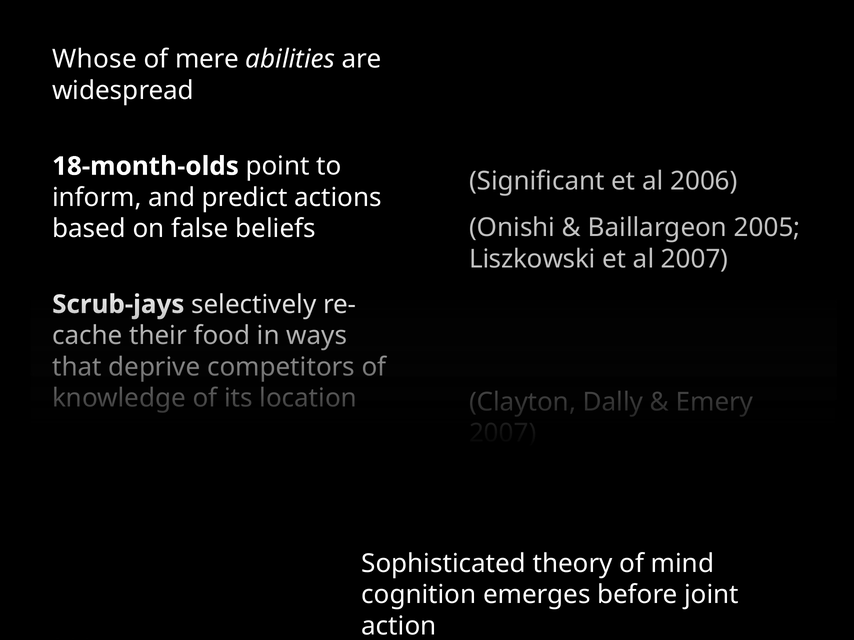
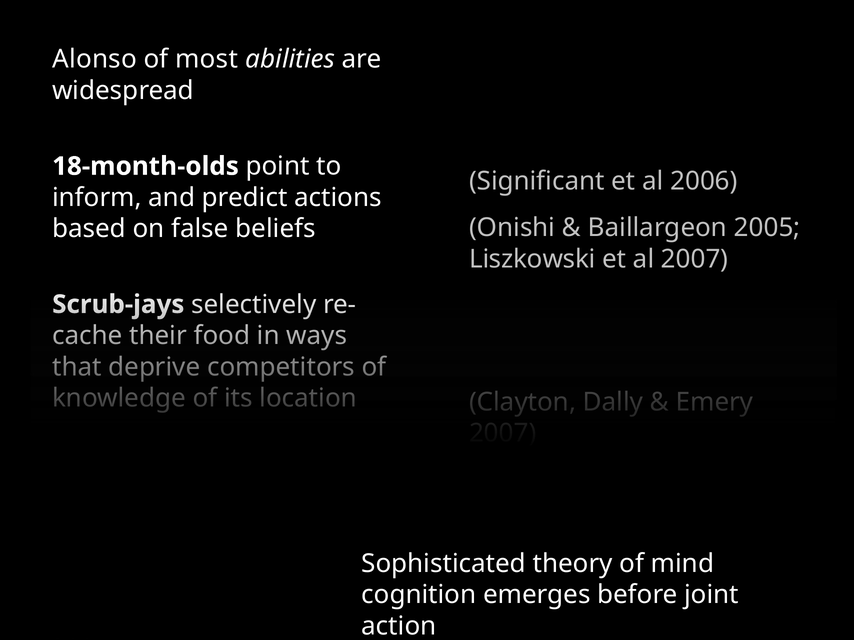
Whose: Whose -> Alonso
mere: mere -> most
